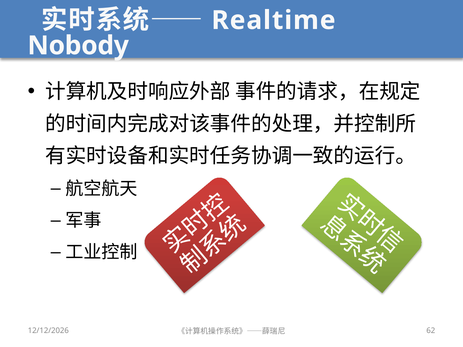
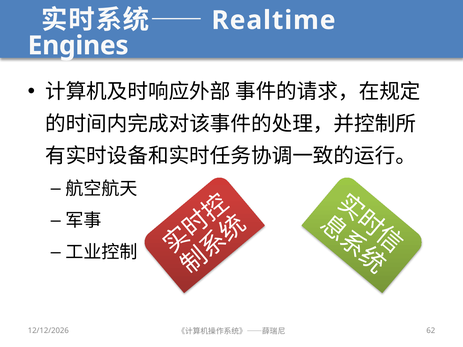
Nobody: Nobody -> Engines
